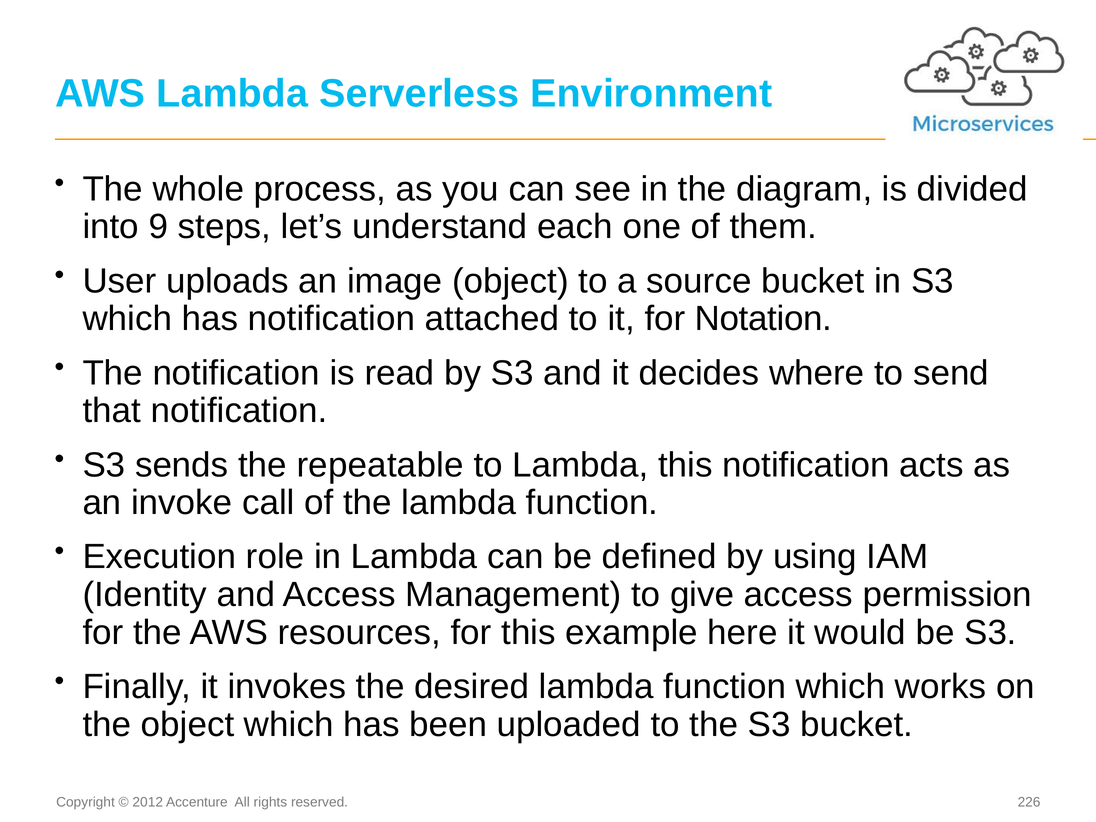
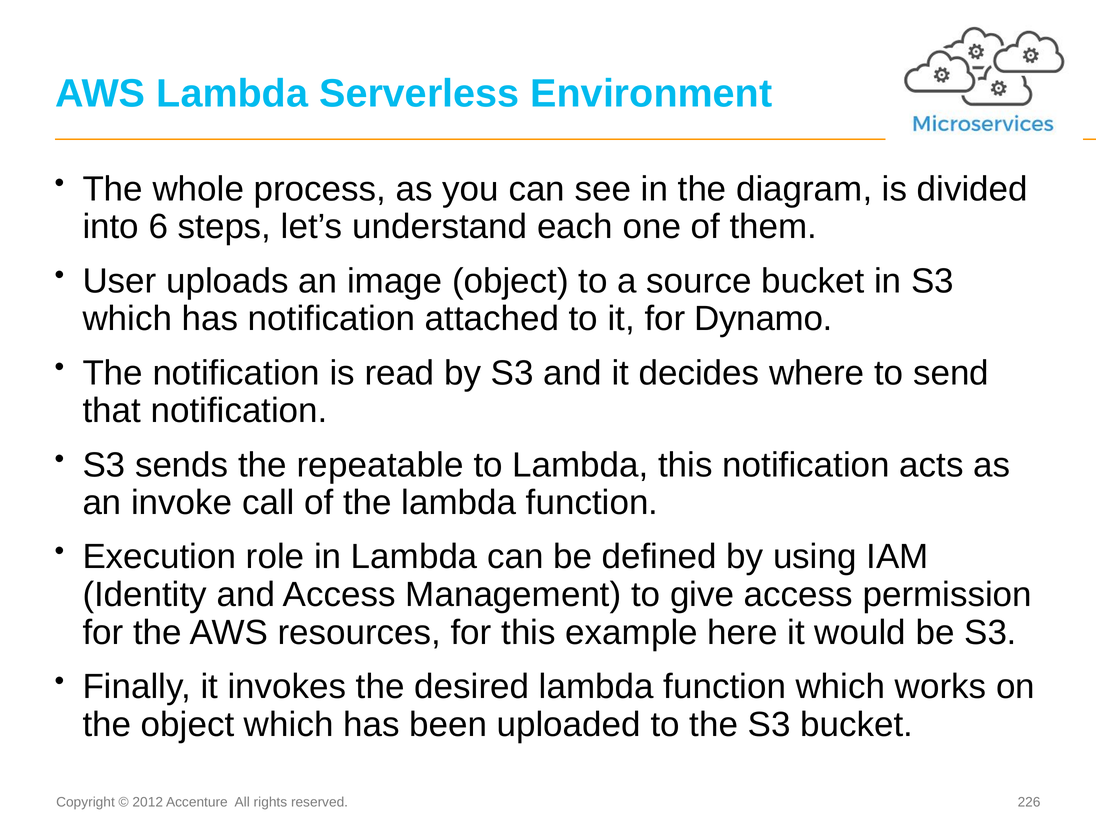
9: 9 -> 6
Notation: Notation -> Dynamo
